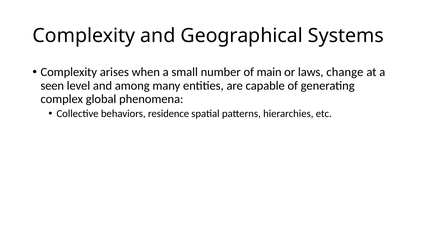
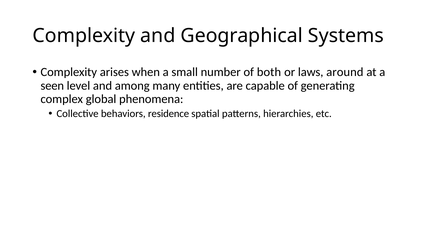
main: main -> both
change: change -> around
